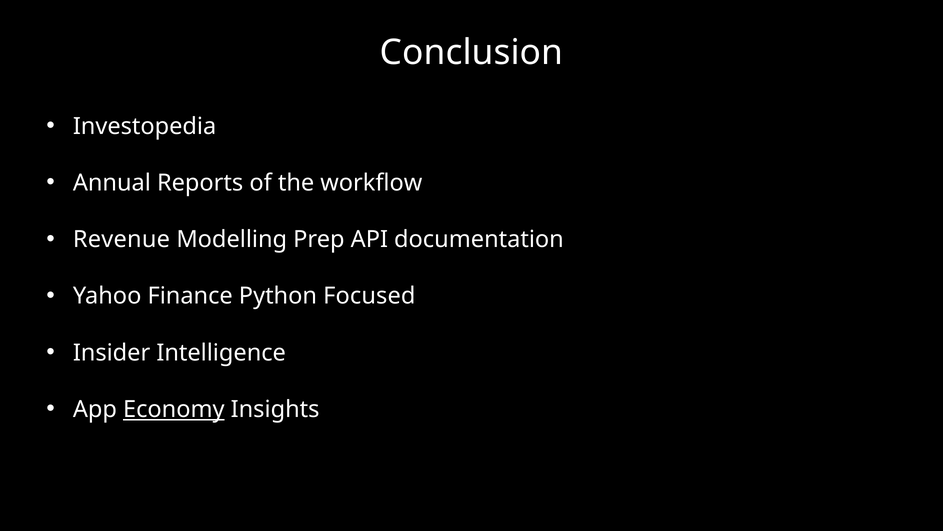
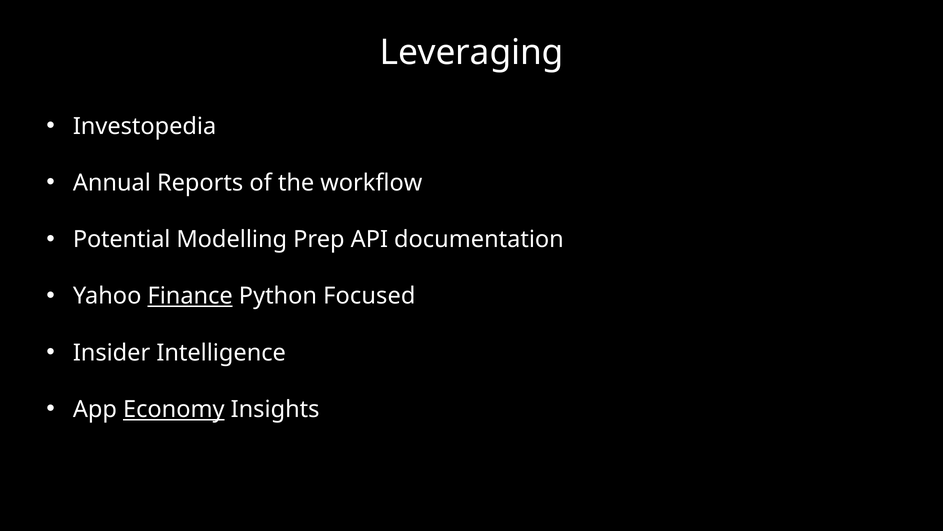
Conclusion: Conclusion -> Leveraging
Revenue: Revenue -> Potential
Finance underline: none -> present
